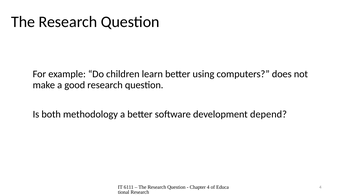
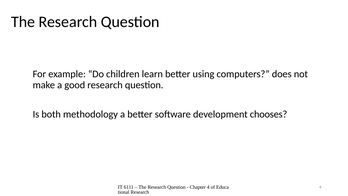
depend: depend -> chooses
